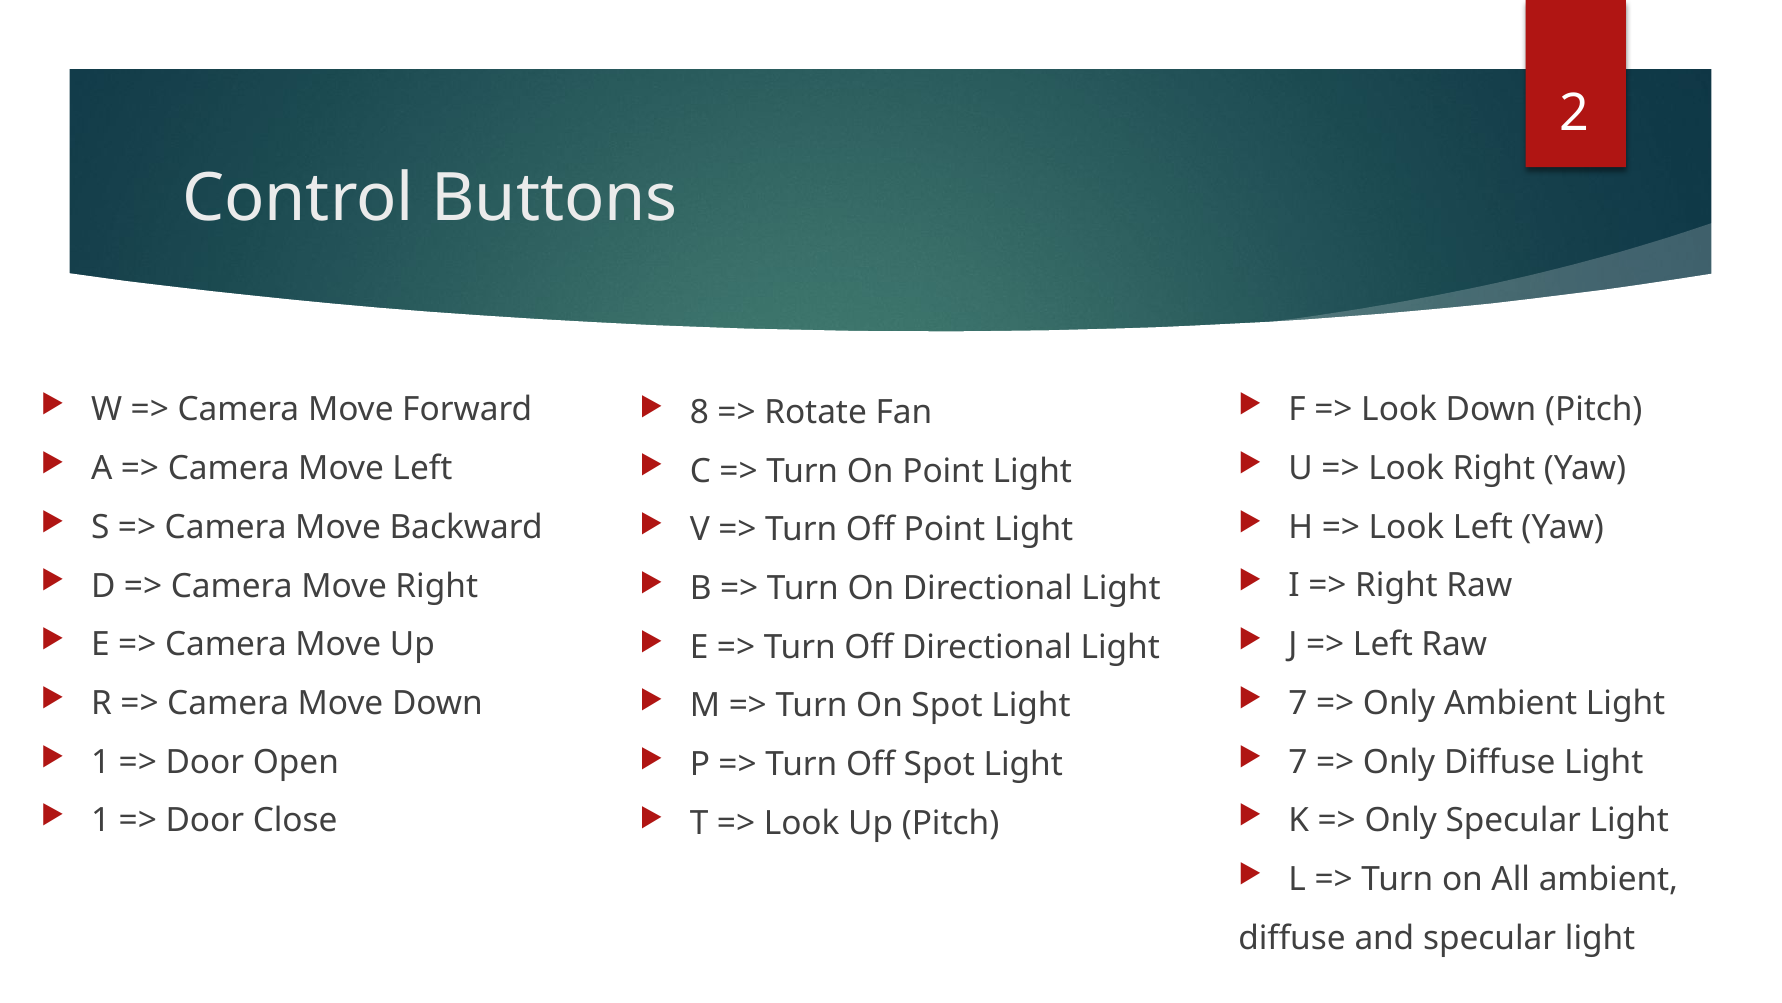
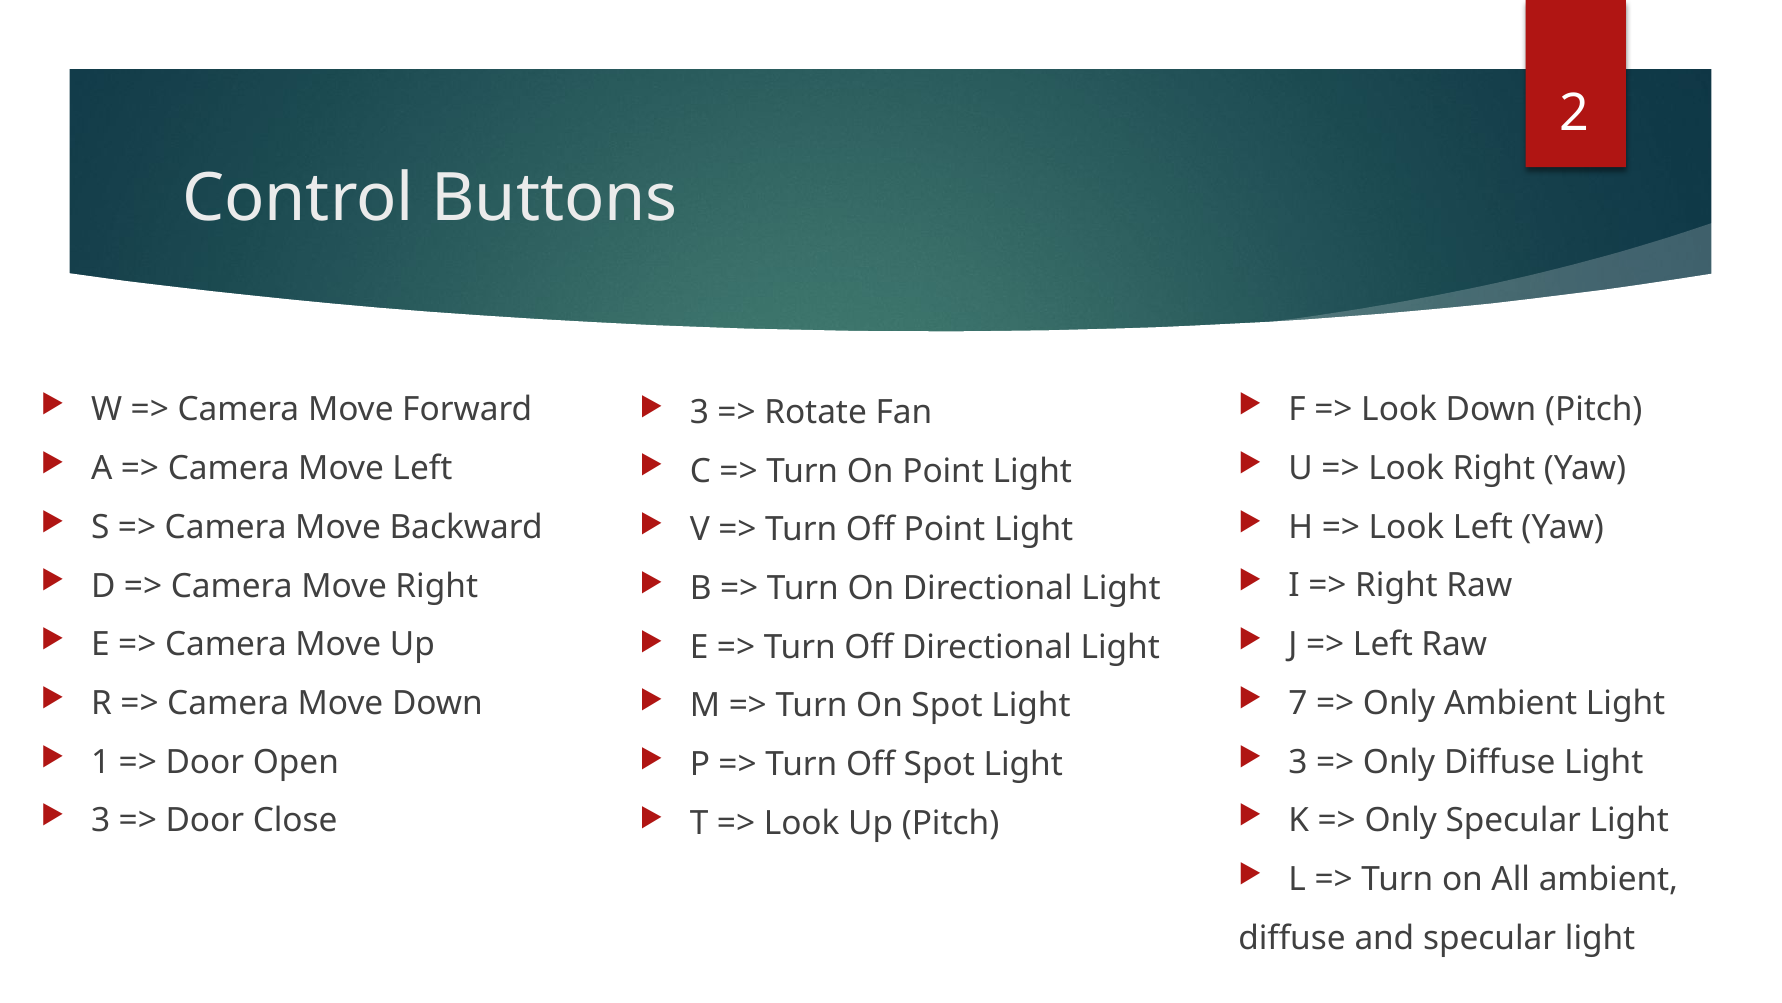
8 at (699, 412): 8 -> 3
7 at (1298, 762): 7 -> 3
1 at (101, 820): 1 -> 3
